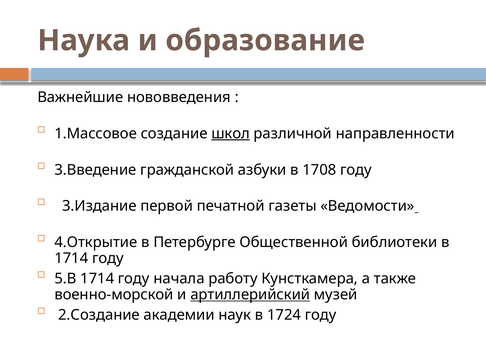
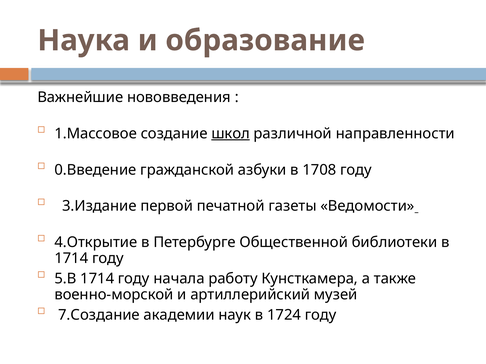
3.Введение: 3.Введение -> 0.Введение
артиллерийский underline: present -> none
2.Создание: 2.Создание -> 7.Создание
